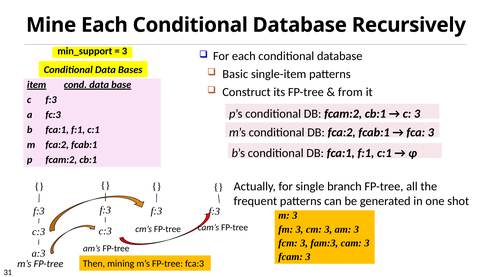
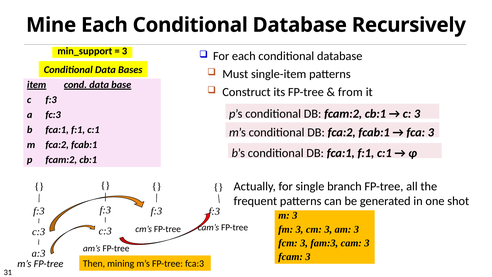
Basic: Basic -> Must
